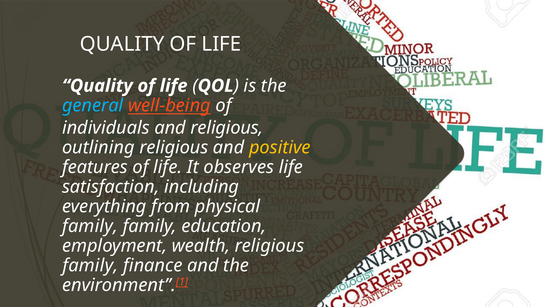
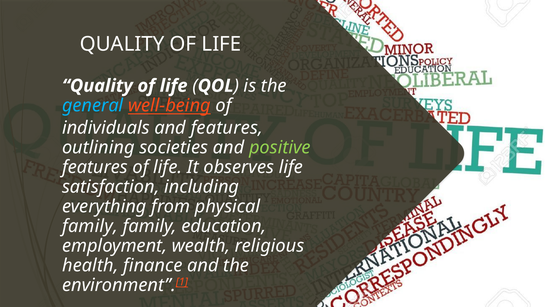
and religious: religious -> features
outlining religious: religious -> societies
positive colour: yellow -> light green
family at (90, 265): family -> health
